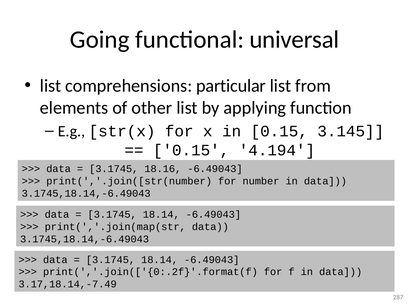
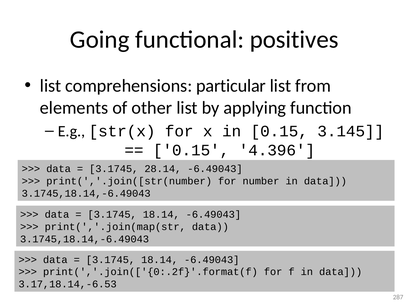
universal: universal -> positives
4.194: 4.194 -> 4.396
18.16: 18.16 -> 28.14
3.17,18.14,-7.49: 3.17,18.14,-7.49 -> 3.17,18.14,-6.53
